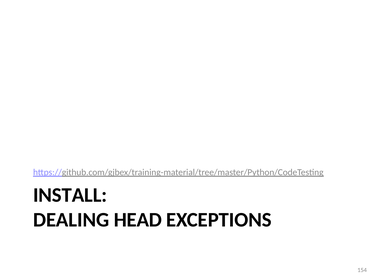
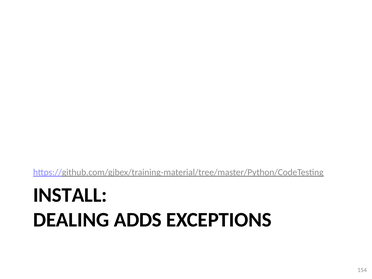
HEAD: HEAD -> ADDS
